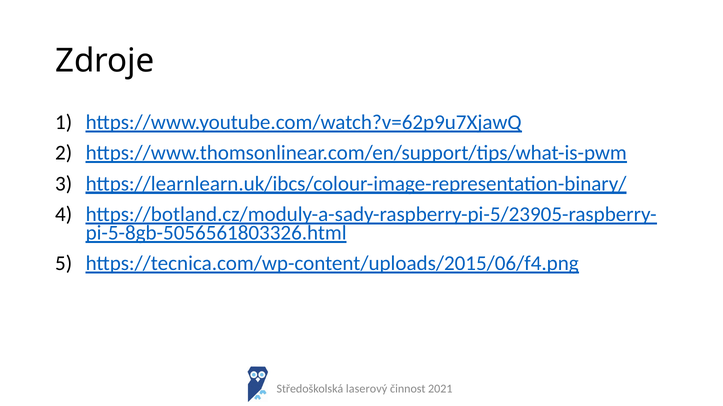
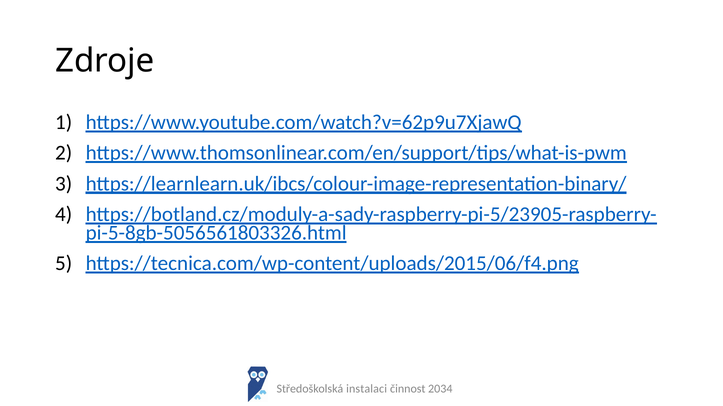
laserový: laserový -> instalaci
2021: 2021 -> 2034
